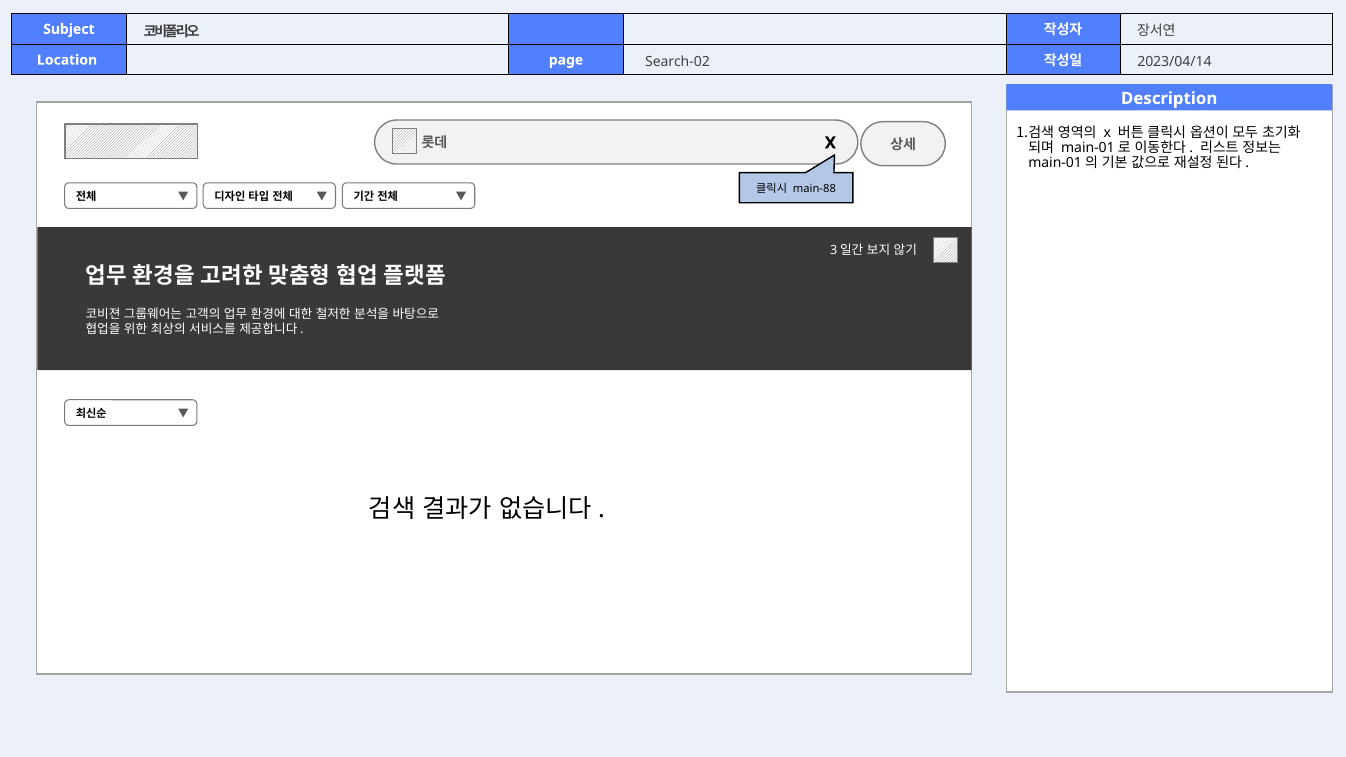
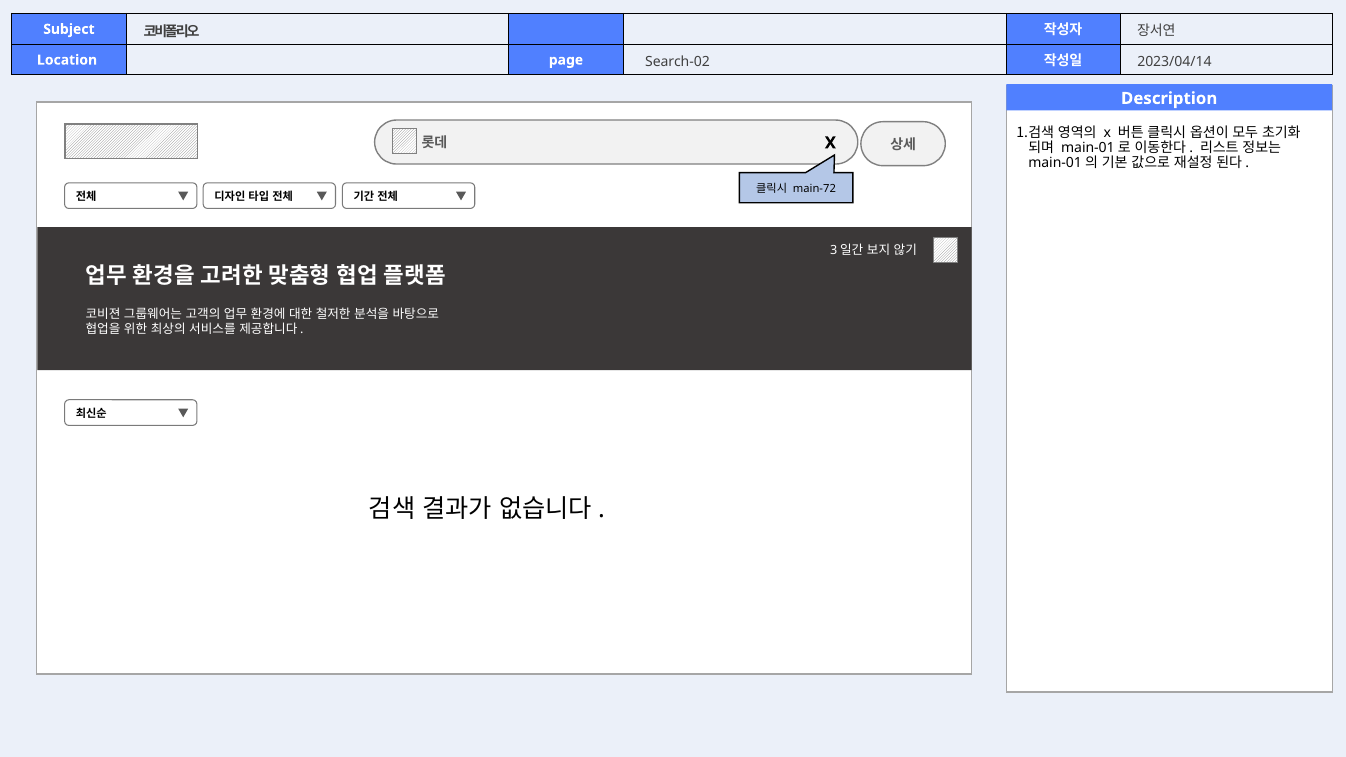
main-88: main-88 -> main-72
